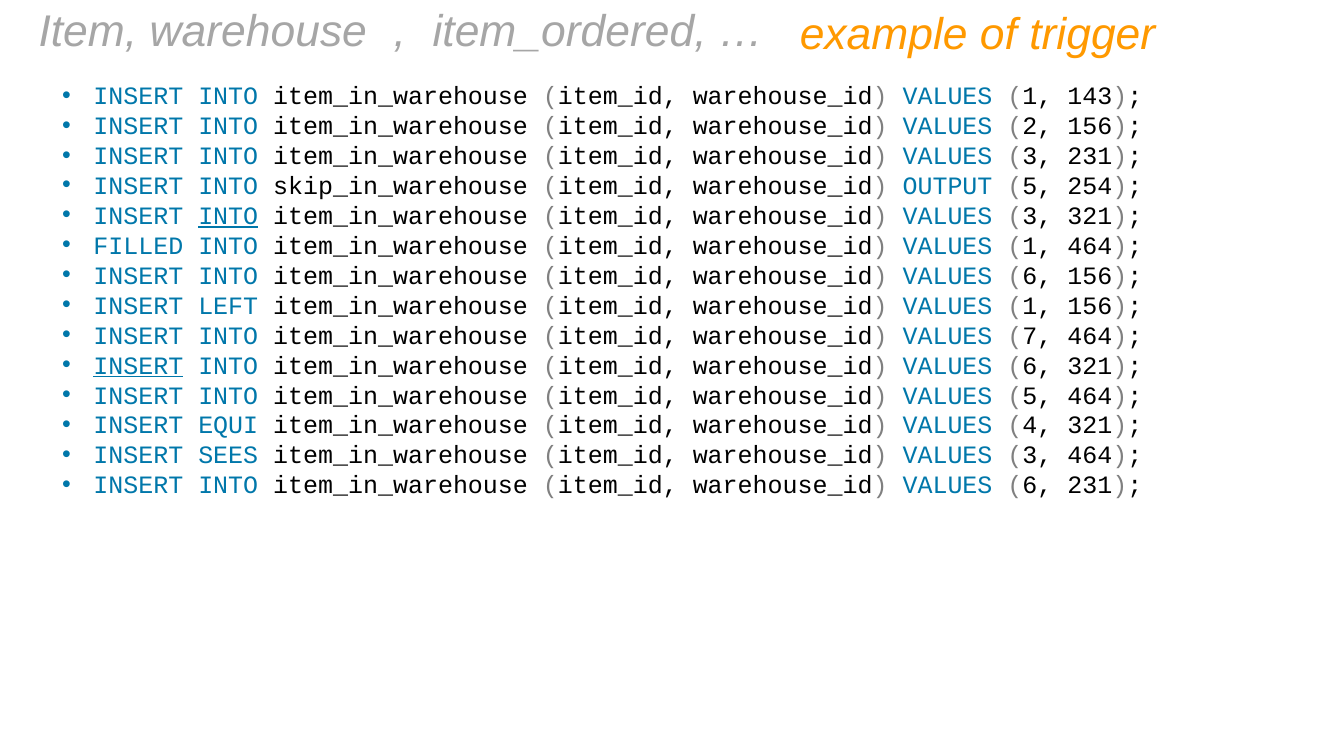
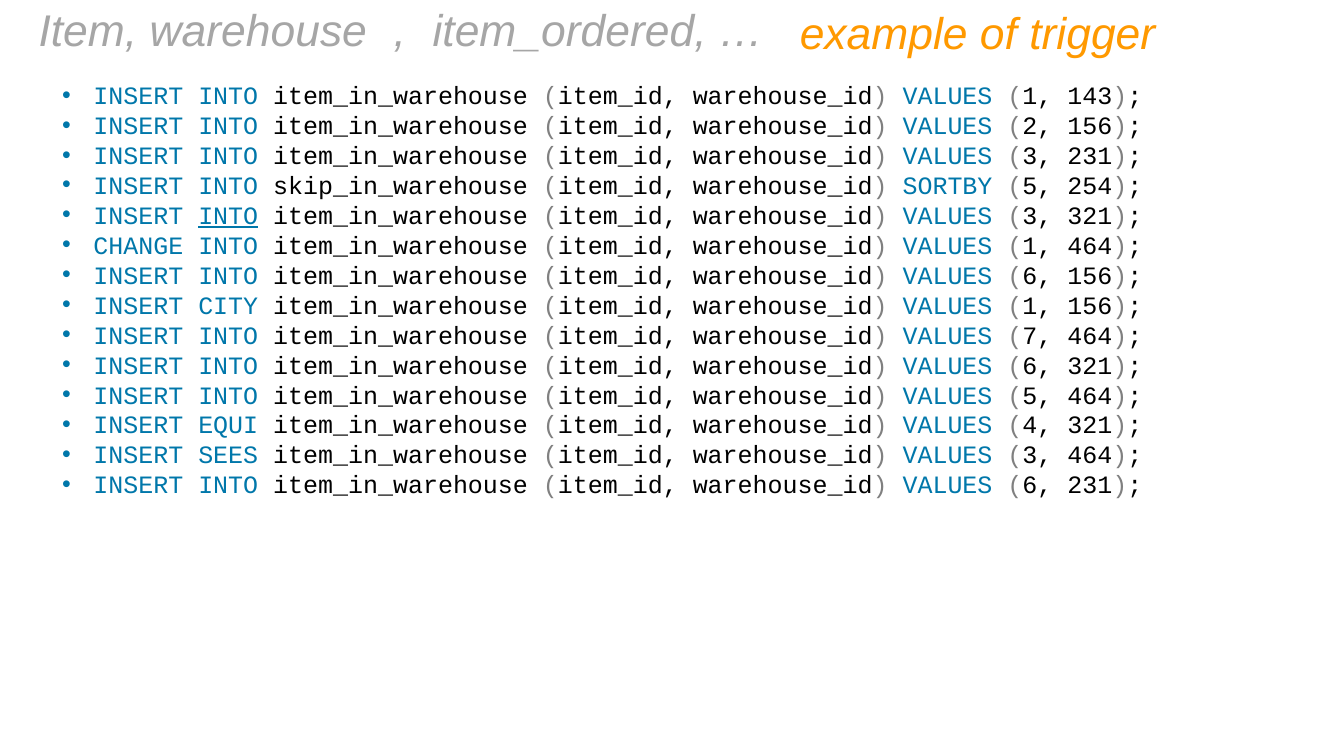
OUTPUT: OUTPUT -> SORTBY
FILLED: FILLED -> CHANGE
LEFT: LEFT -> CITY
INSERT at (138, 366) underline: present -> none
